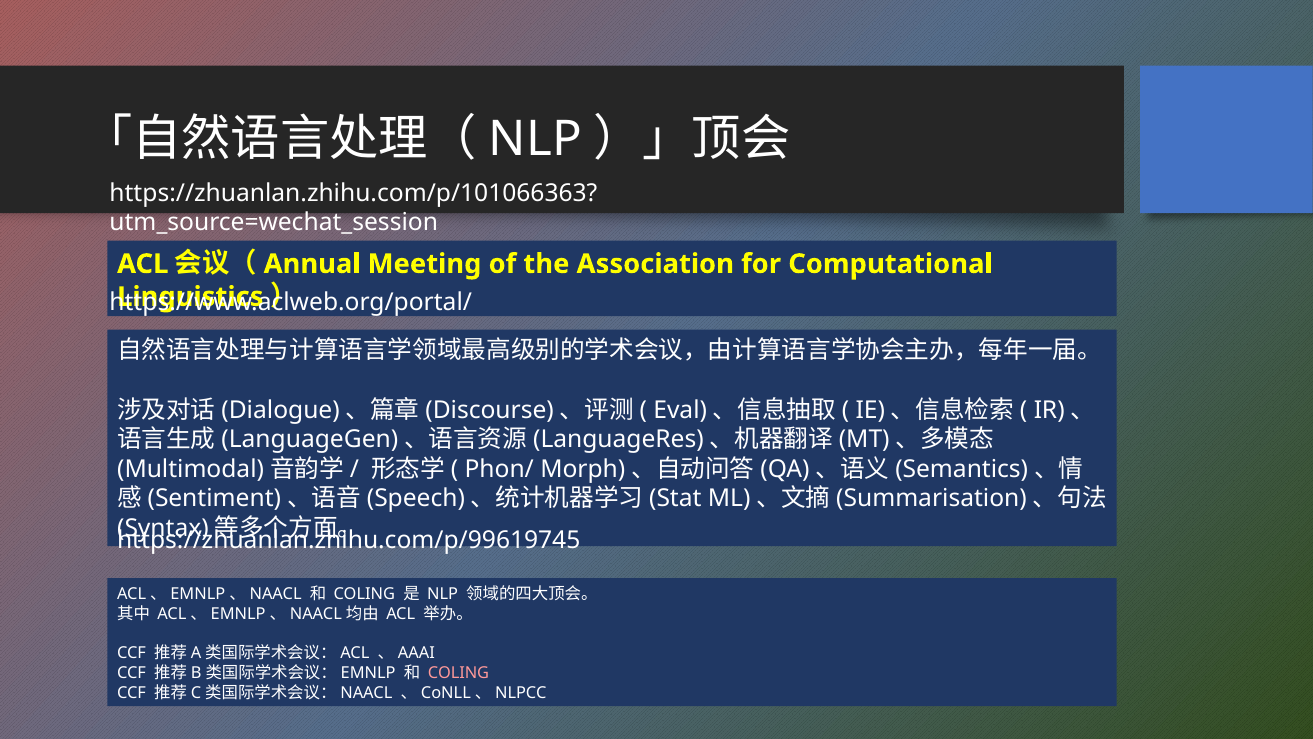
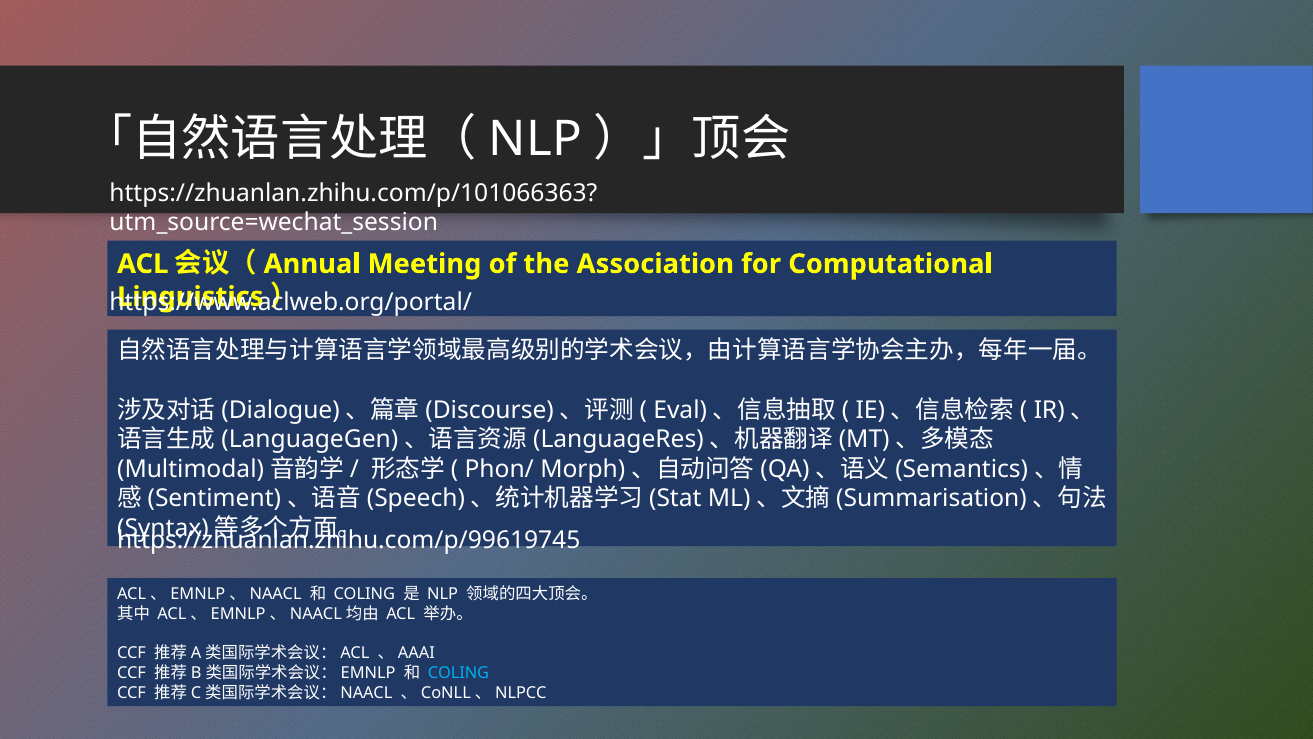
COLING at (458, 673) colour: pink -> light blue
